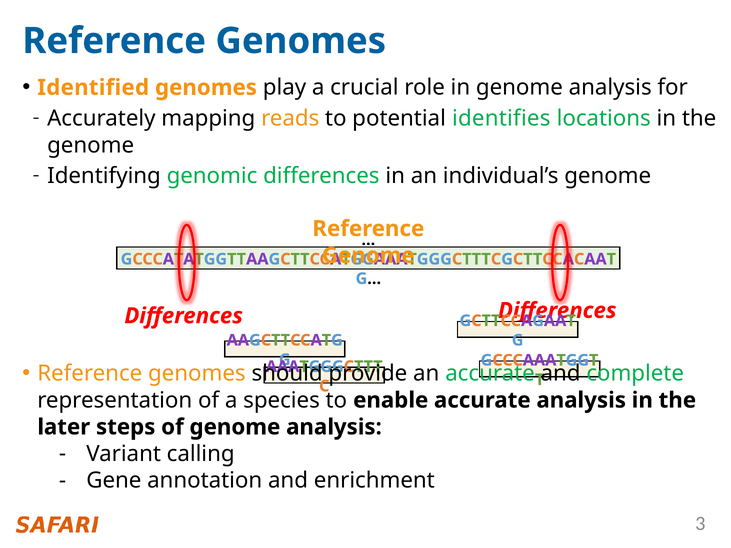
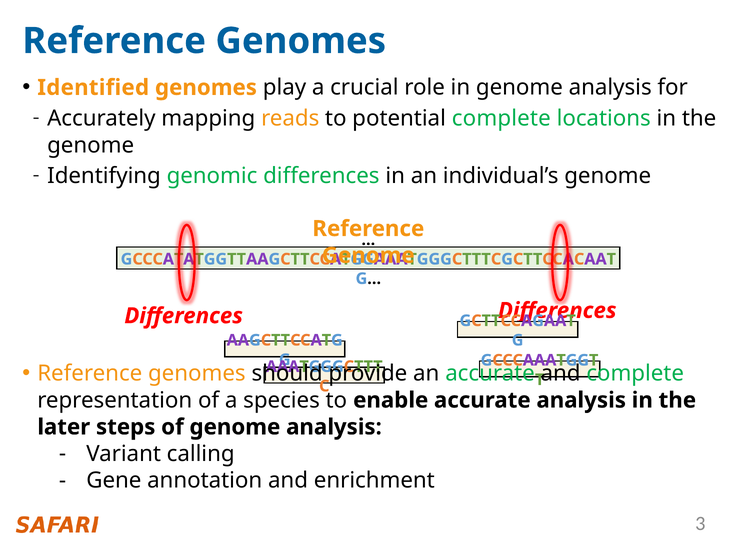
potential identifies: identifies -> complete
